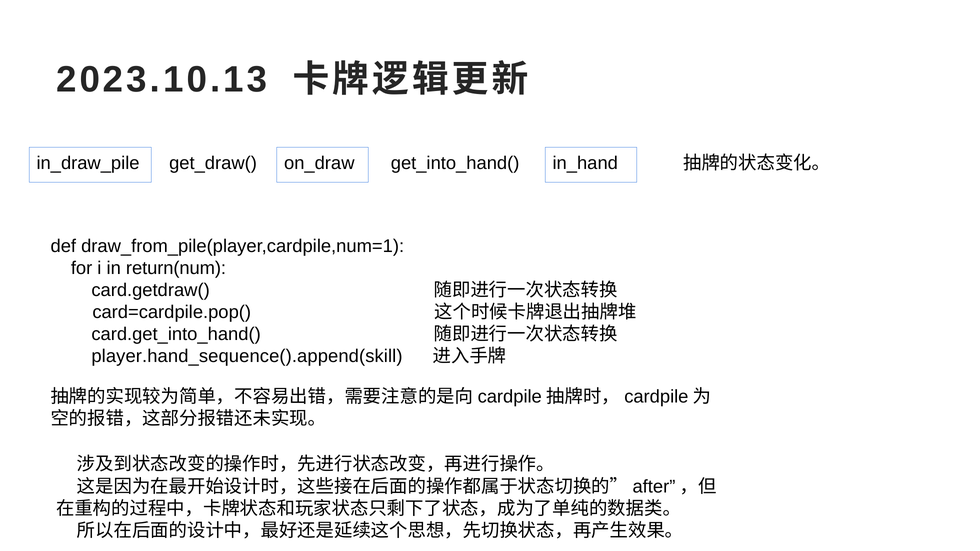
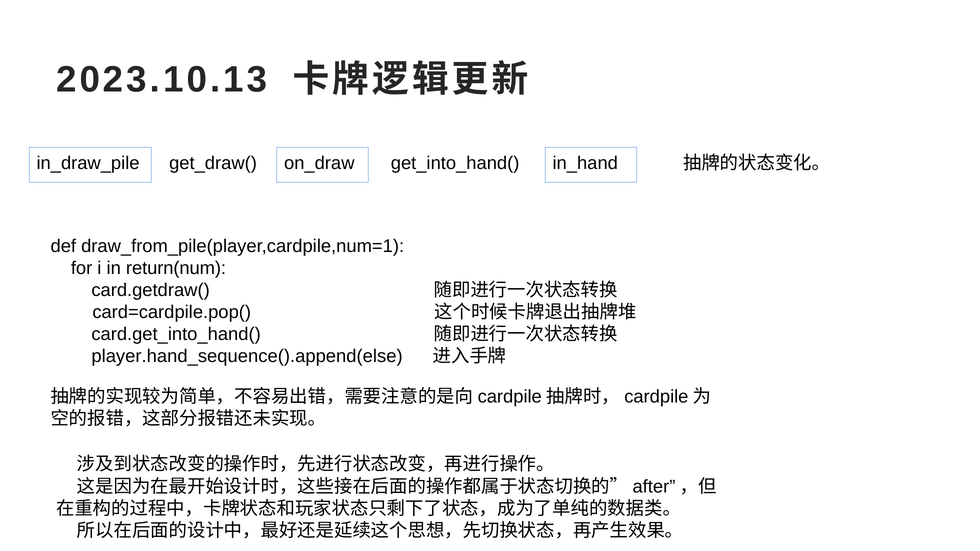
player.hand_sequence().append(skill: player.hand_sequence().append(skill -> player.hand_sequence().append(else
